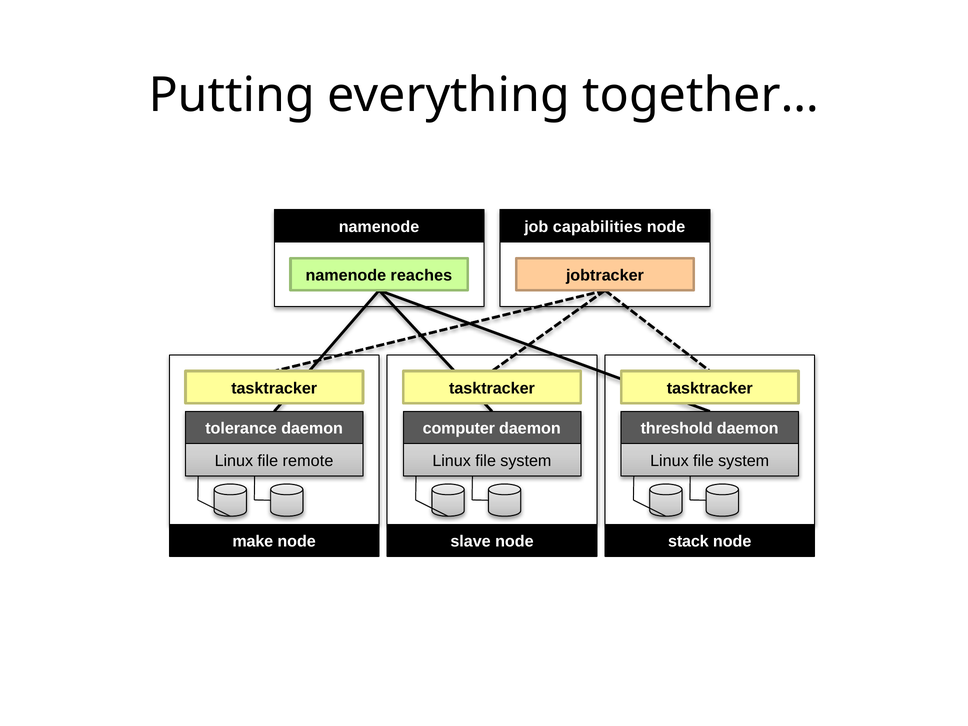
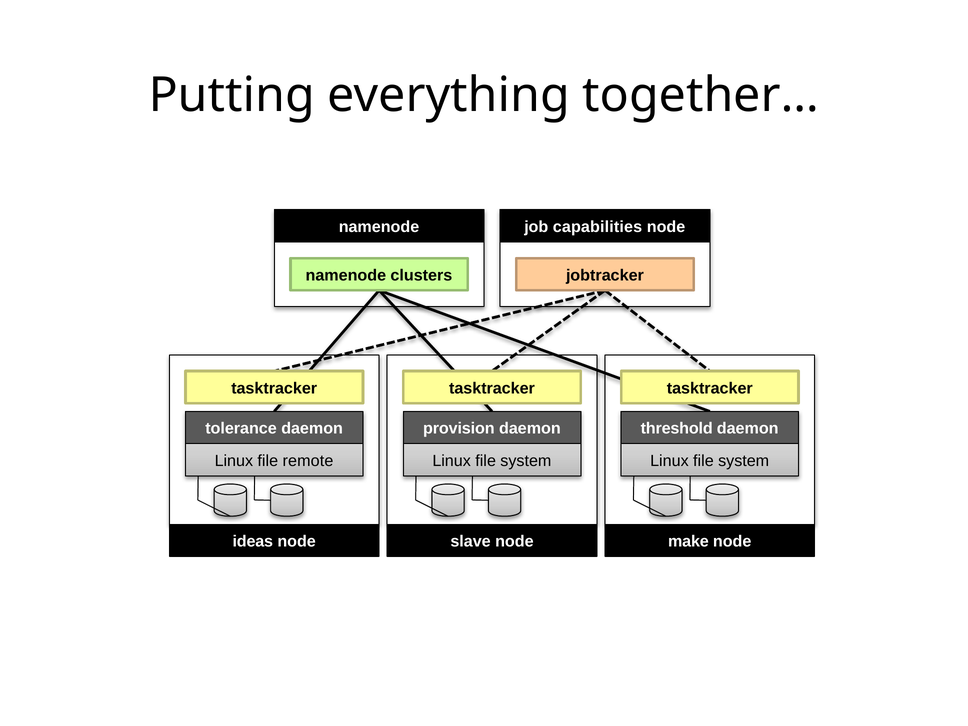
reaches: reaches -> clusters
computer: computer -> provision
make: make -> ideas
stack: stack -> make
